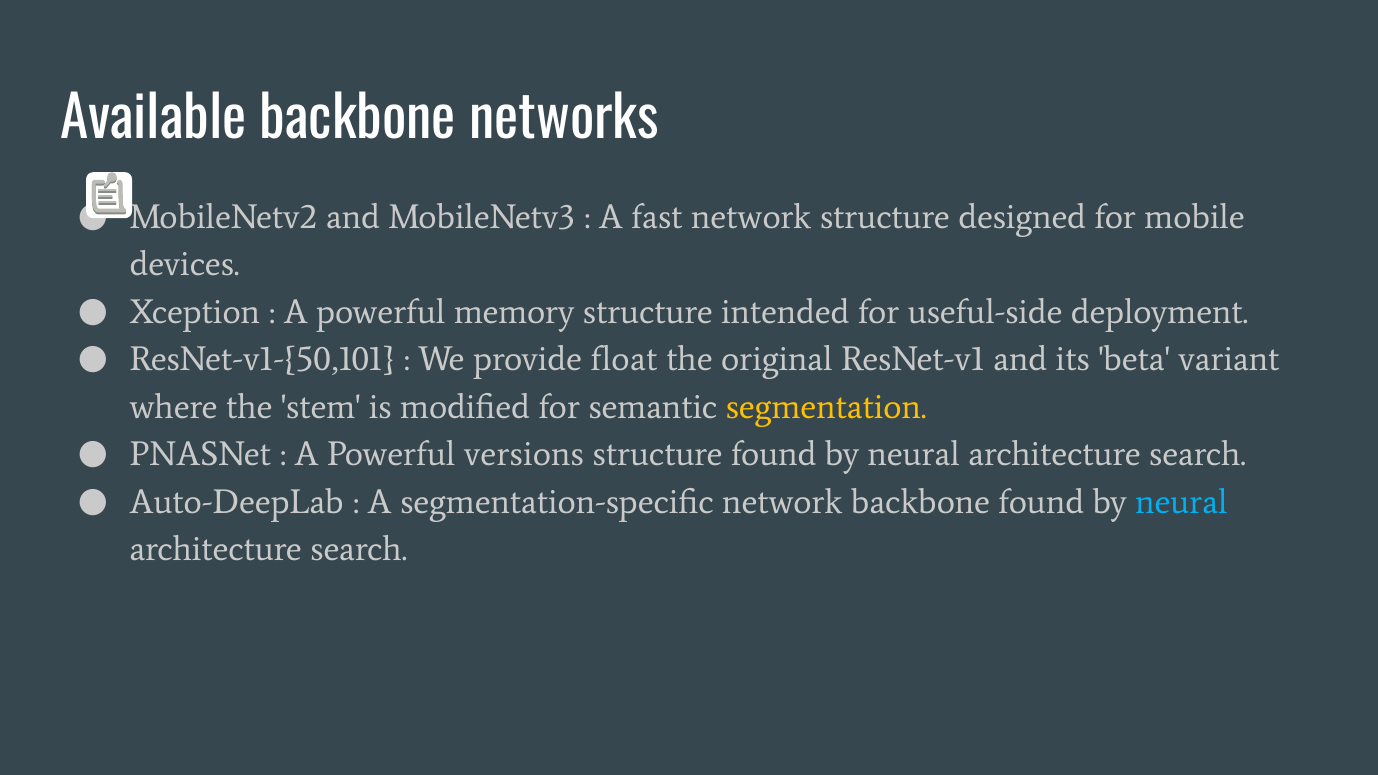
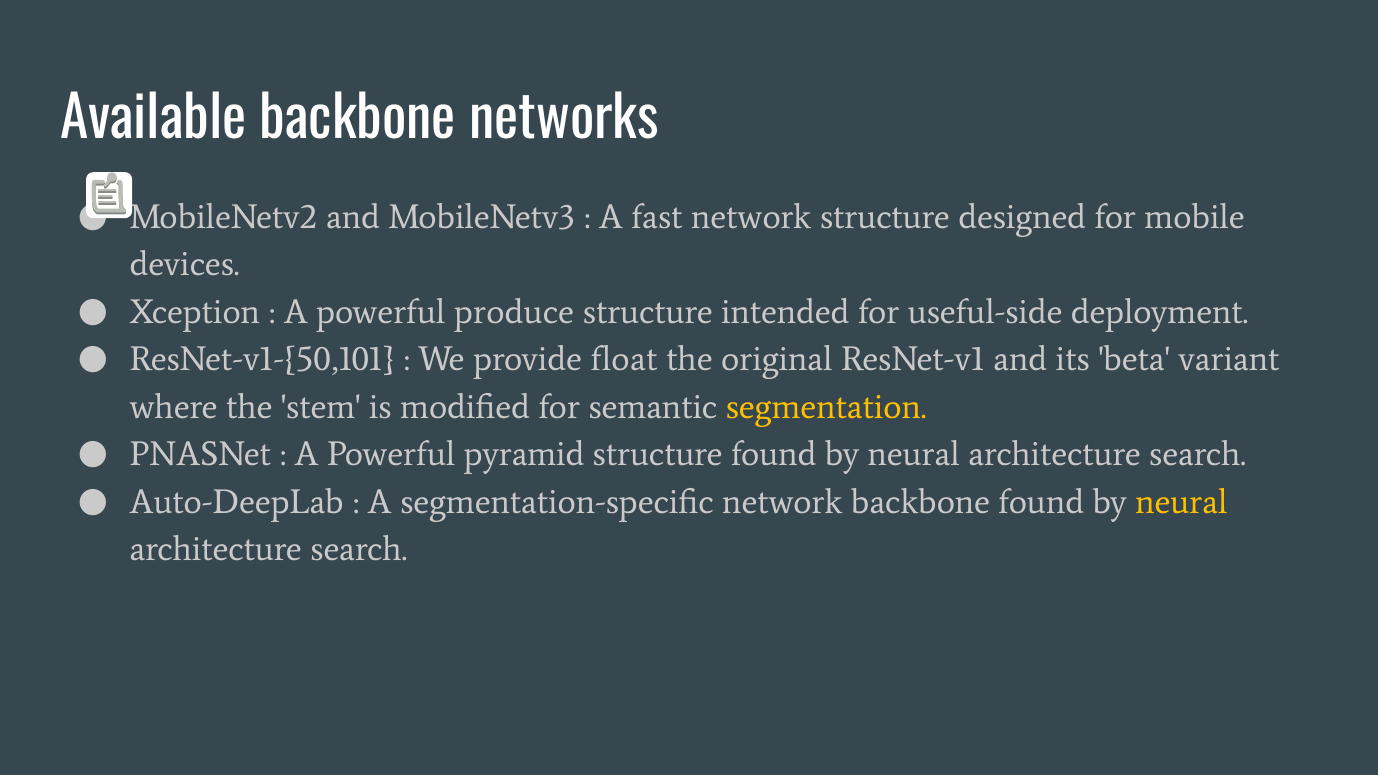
memory: memory -> produce
versions: versions -> pyramid
neural at (1181, 502) colour: light blue -> yellow
